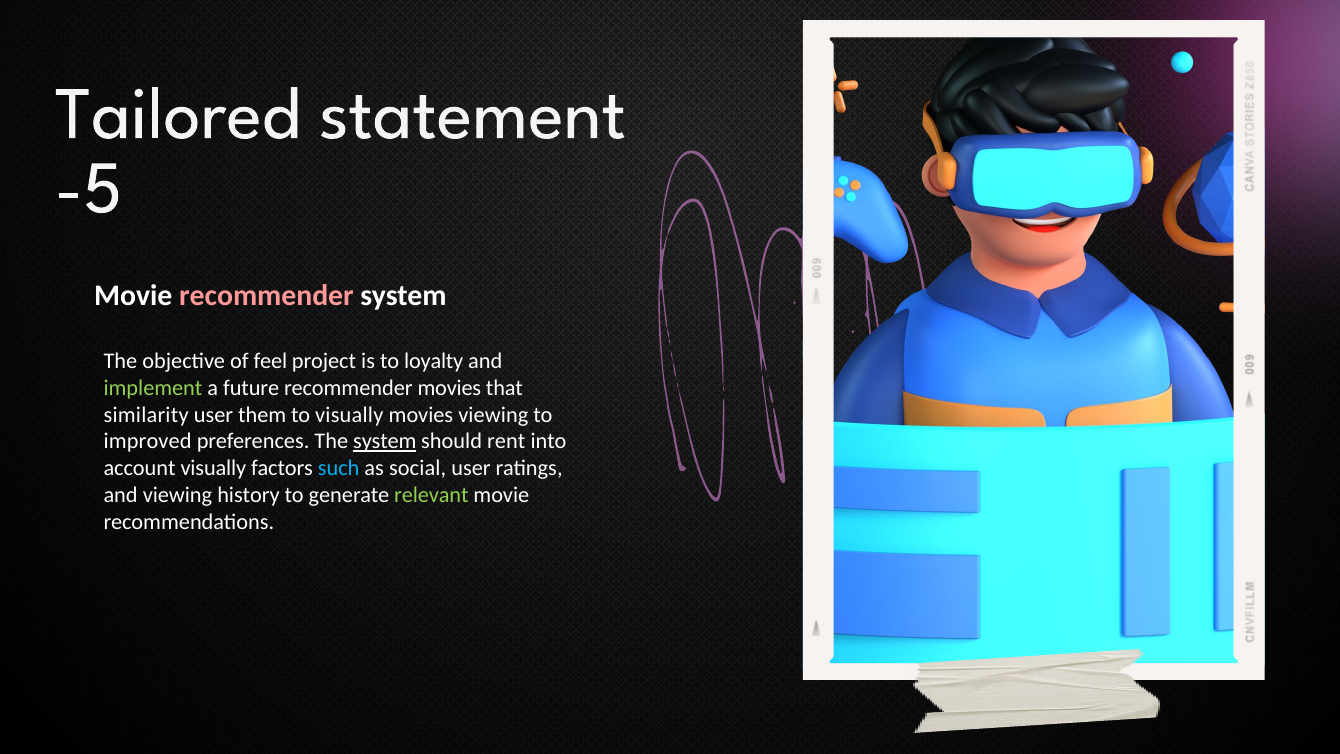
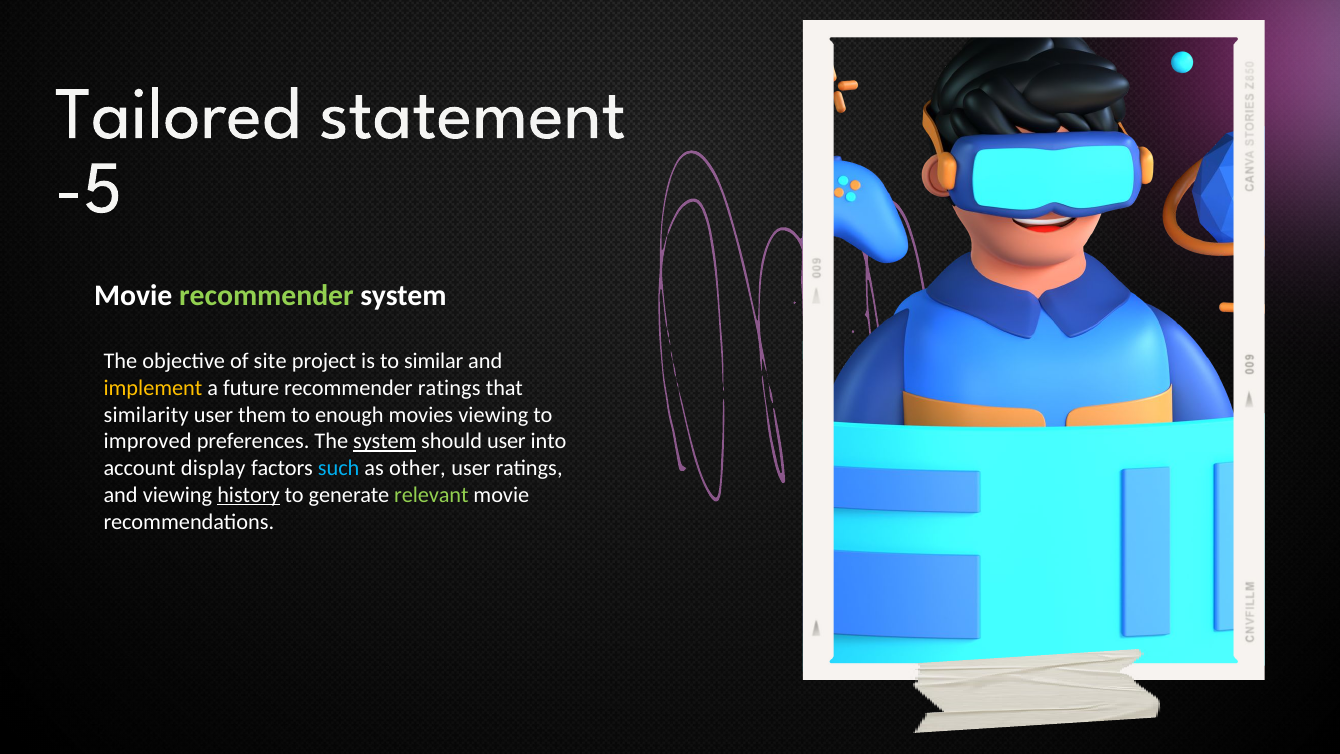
recommender at (266, 296) colour: pink -> light green
feel: feel -> site
loyalty: loyalty -> similar
implement colour: light green -> yellow
recommender movies: movies -> ratings
to visually: visually -> enough
should rent: rent -> user
account visually: visually -> display
social: social -> other
history underline: none -> present
